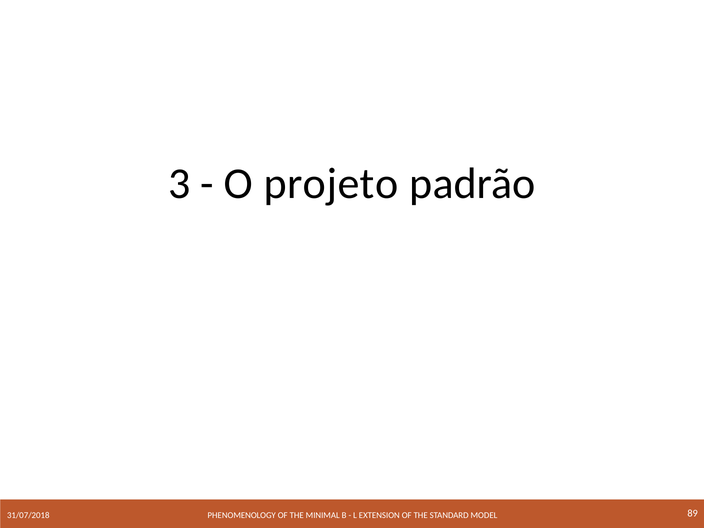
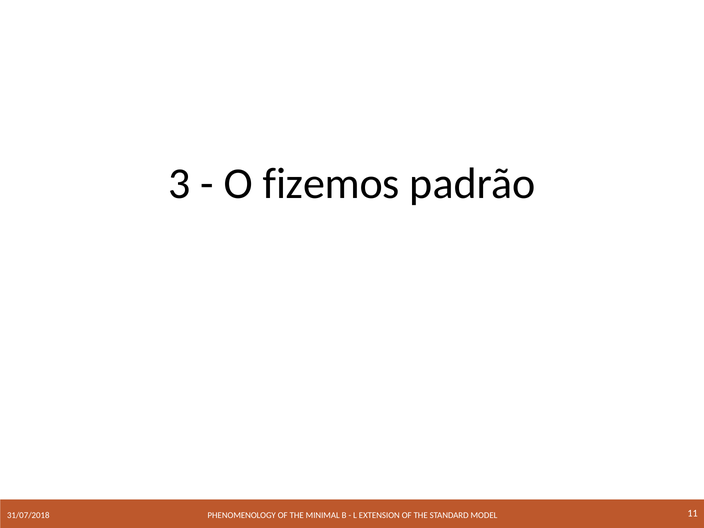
projeto: projeto -> fizemos
89: 89 -> 11
